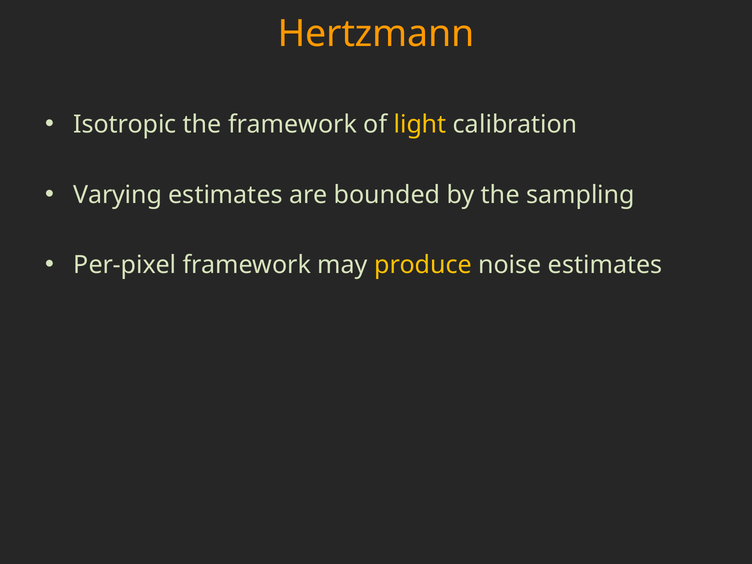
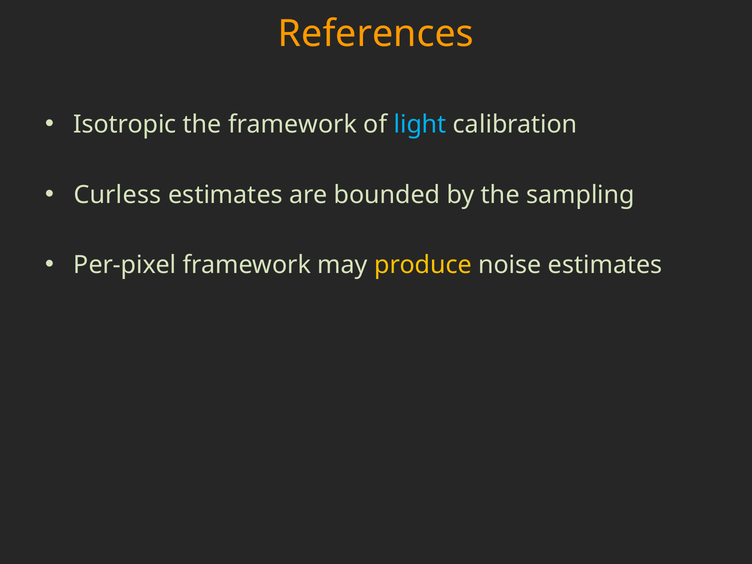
Hertzmann: Hertzmann -> References
light colour: yellow -> light blue
Varying: Varying -> Curless
